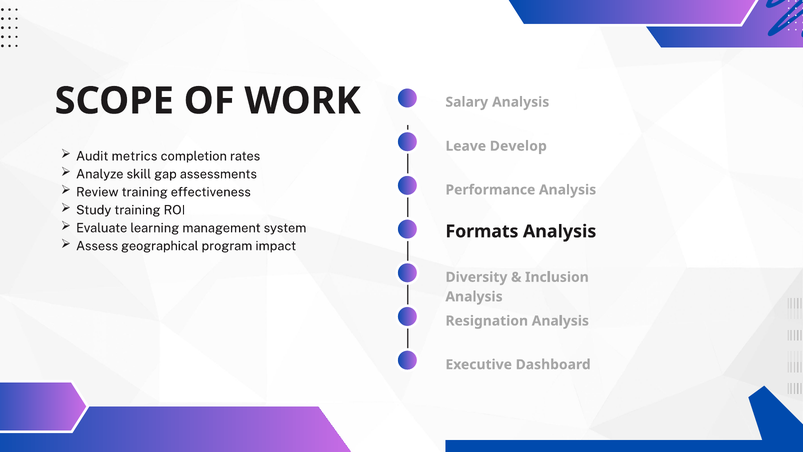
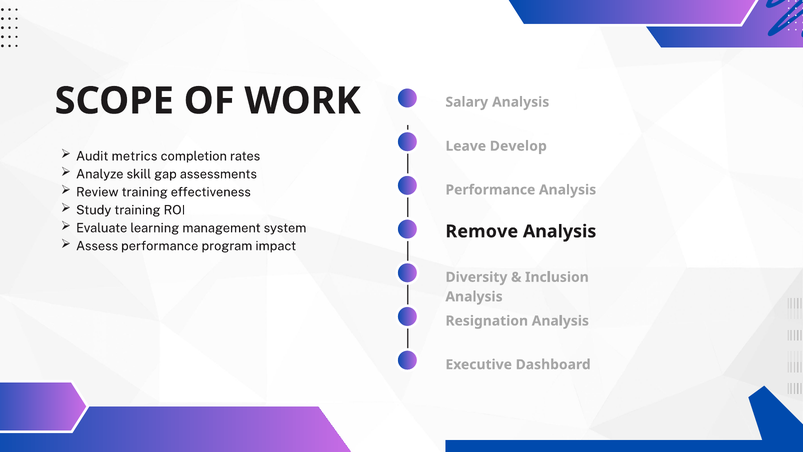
Formats: Formats -> Remove
Assess geographical: geographical -> performance
